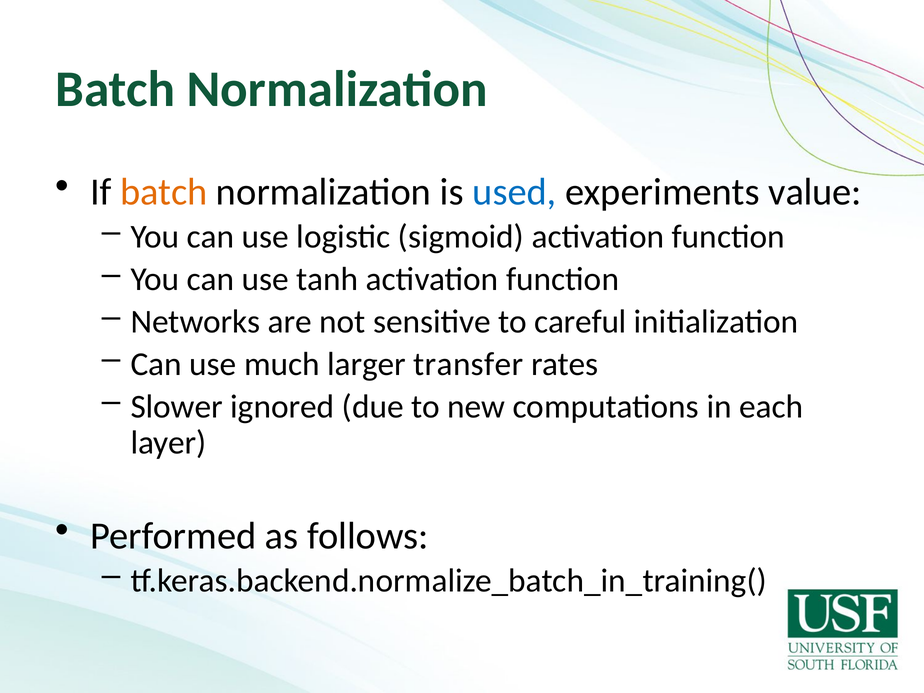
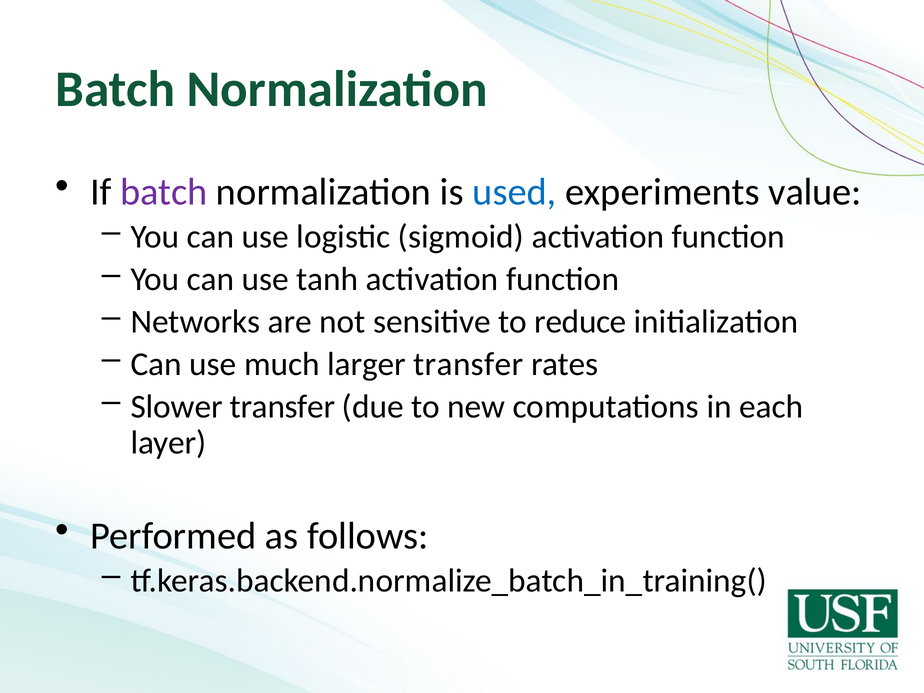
batch at (164, 192) colour: orange -> purple
careful: careful -> reduce
Slower ignored: ignored -> transfer
